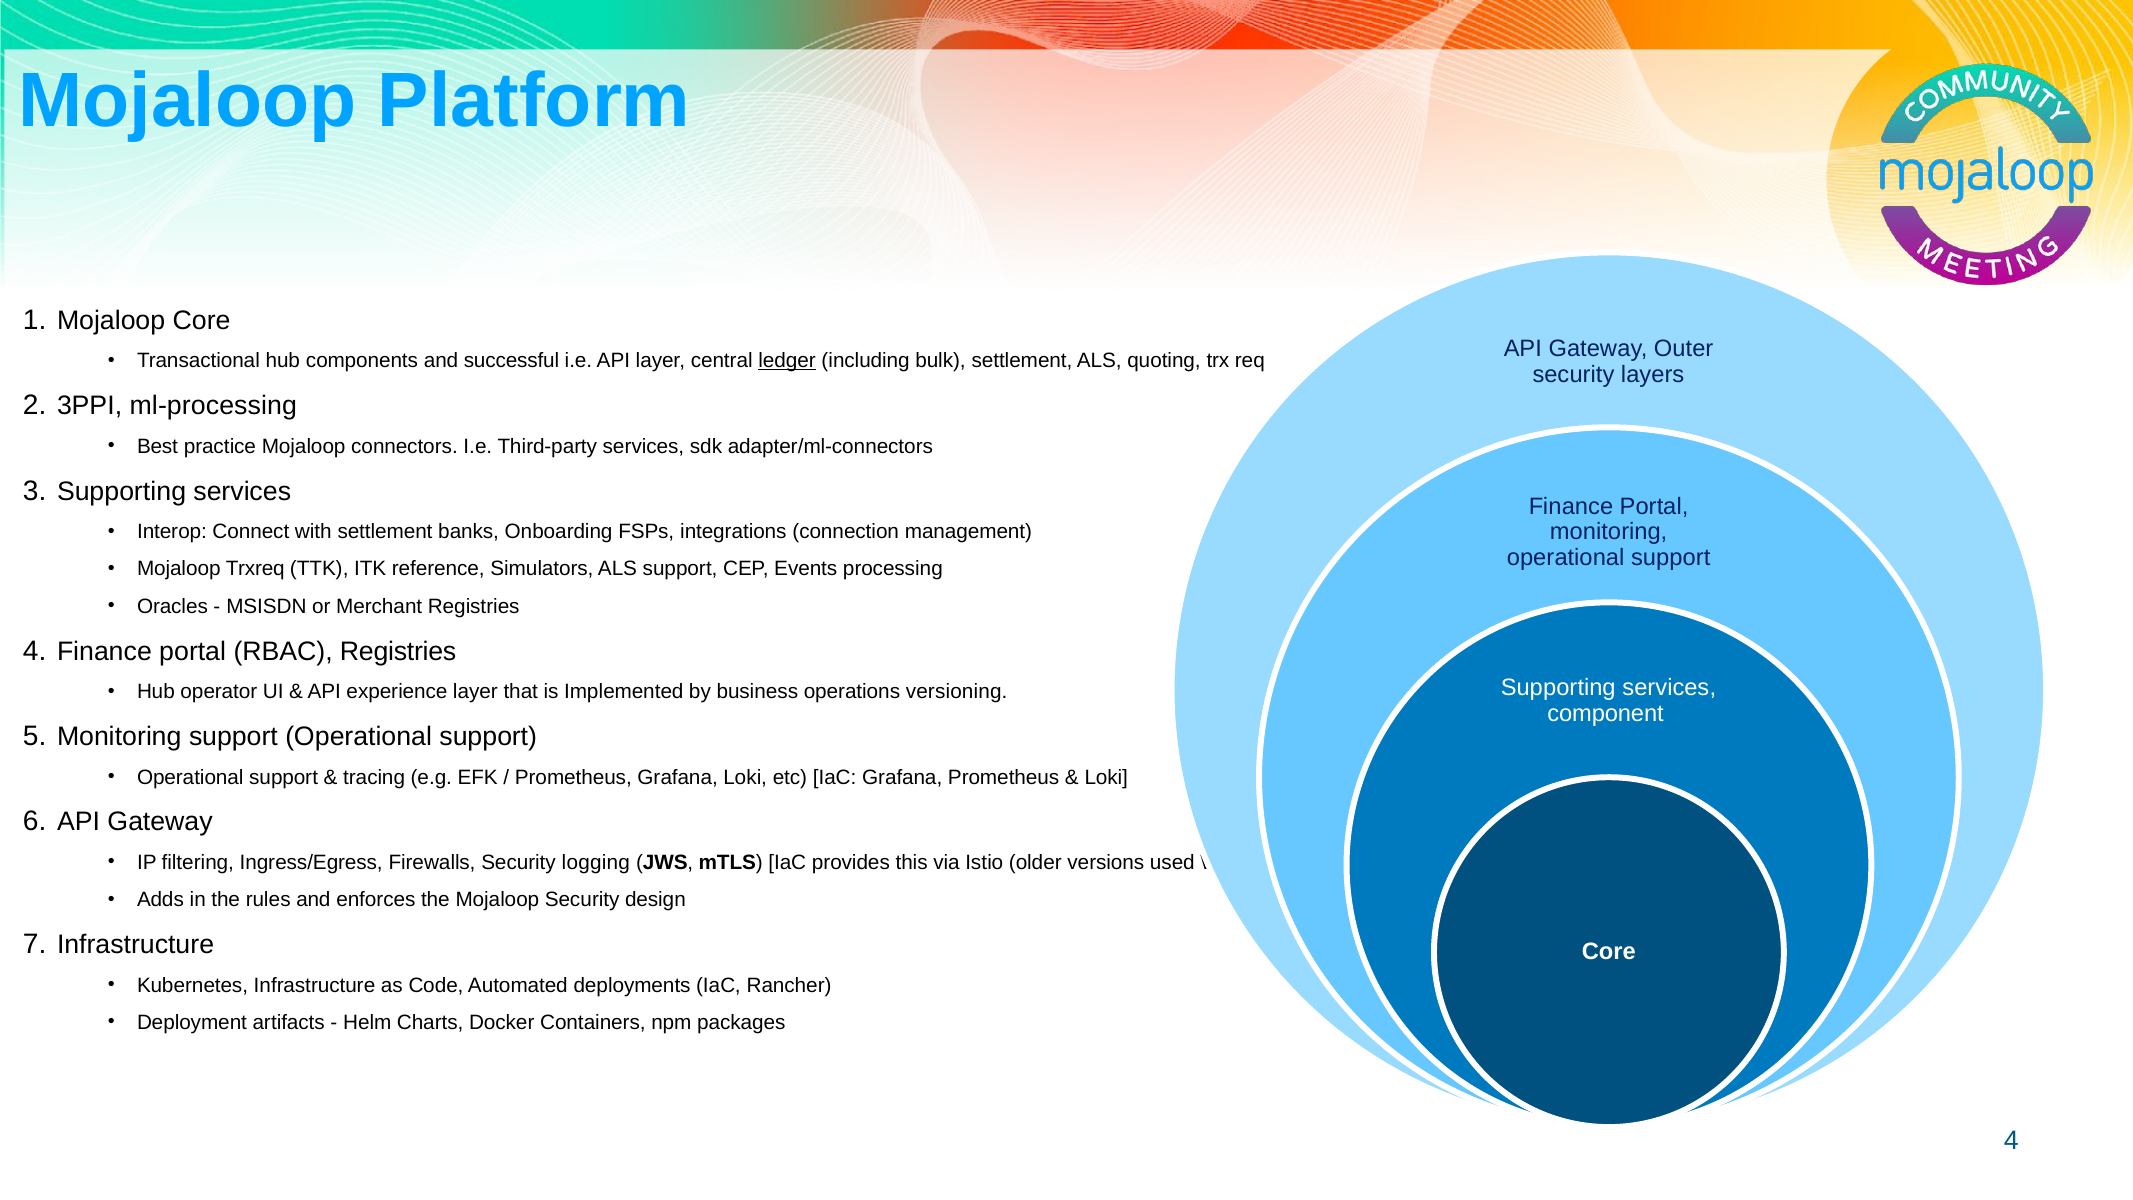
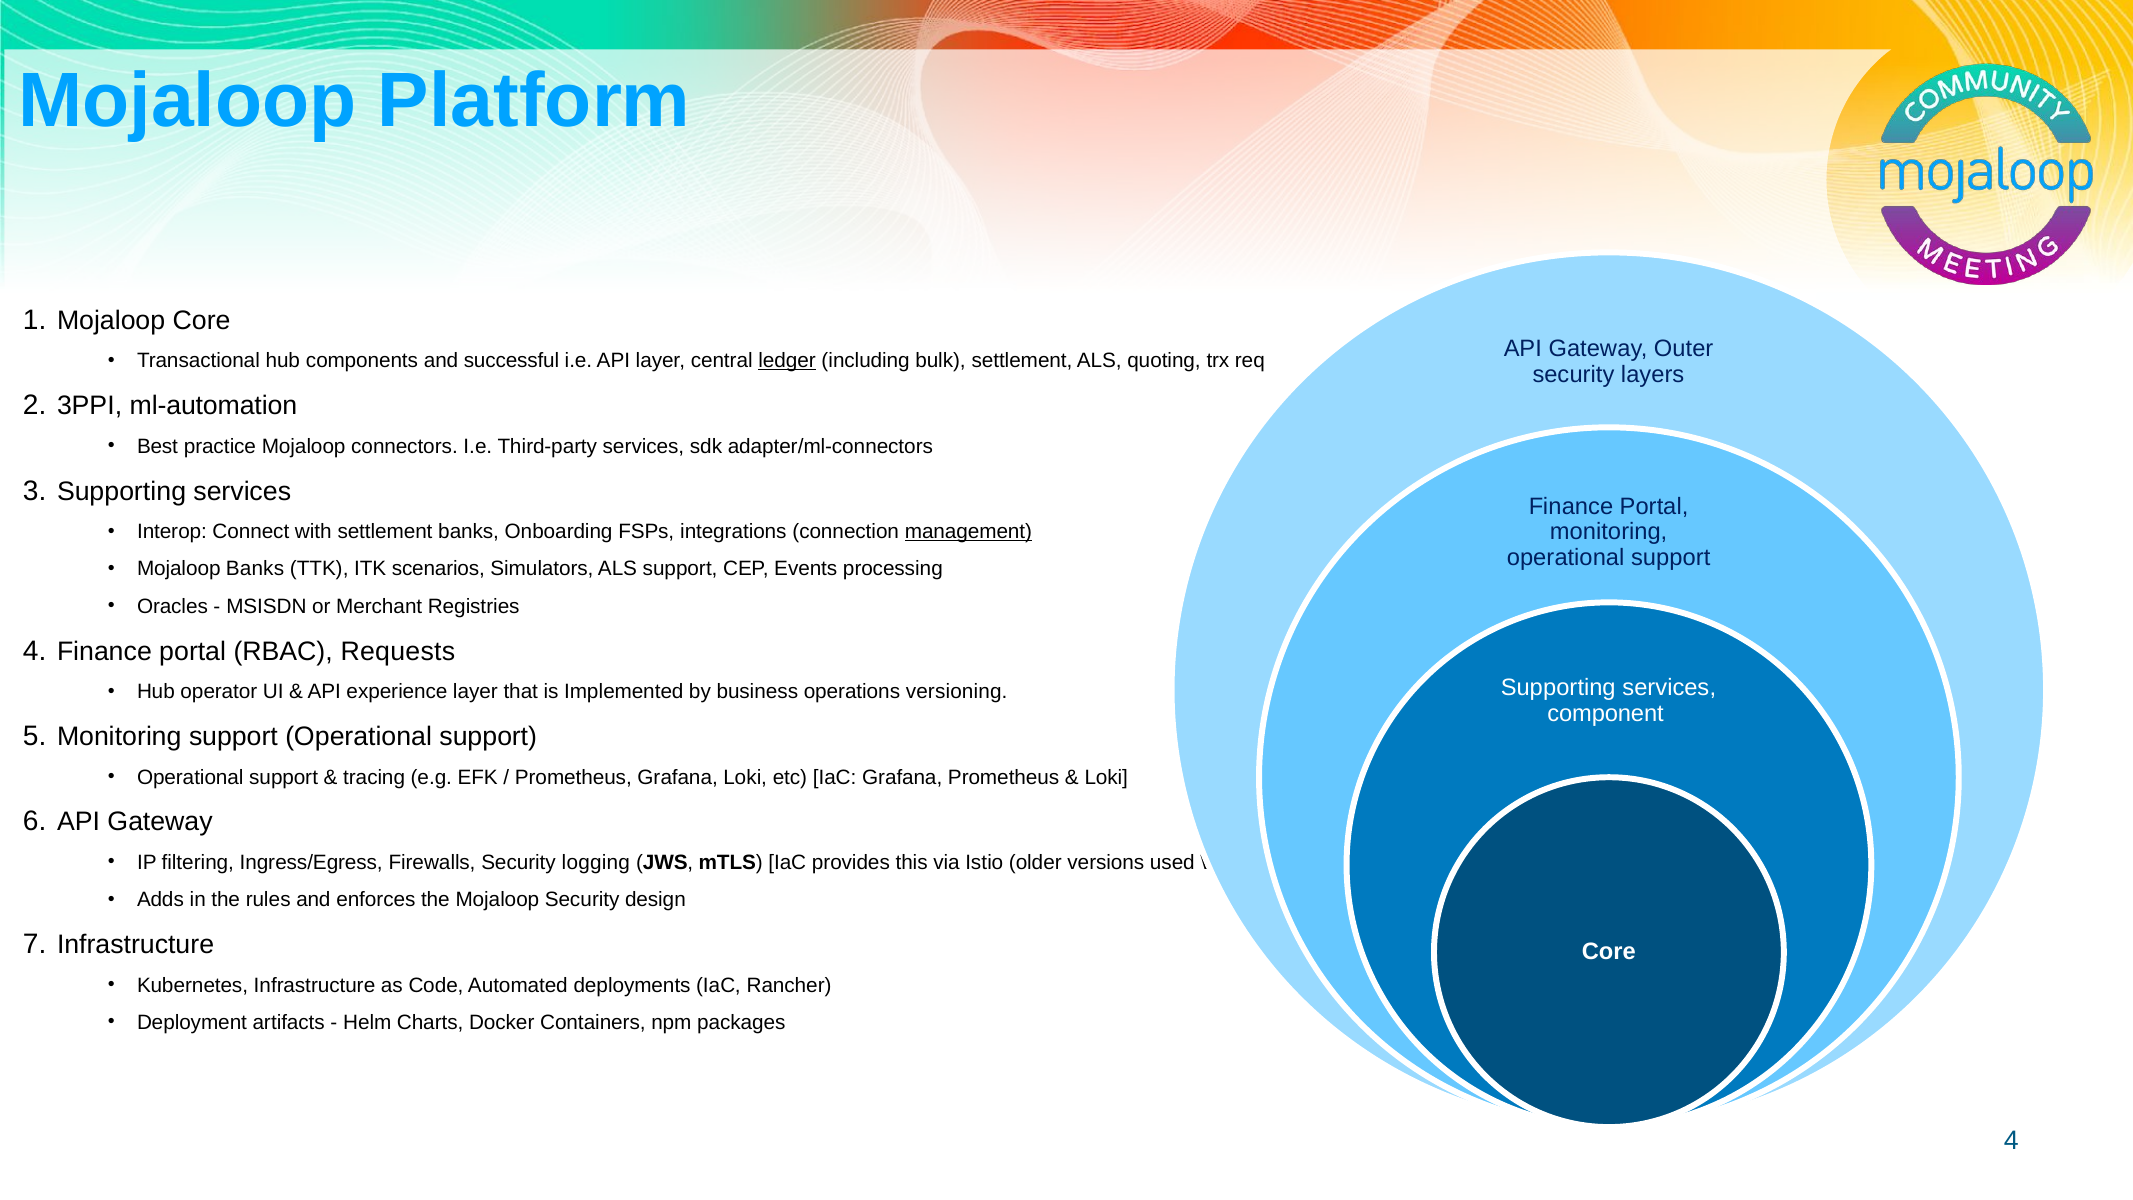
ml-processing: ml-processing -> ml-automation
management underline: none -> present
Mojaloop Trxreq: Trxreq -> Banks
reference: reference -> scenarios
RBAC Registries: Registries -> Requests
